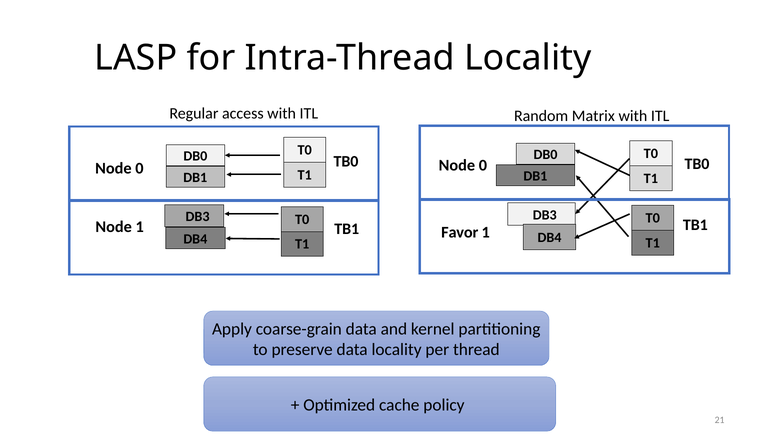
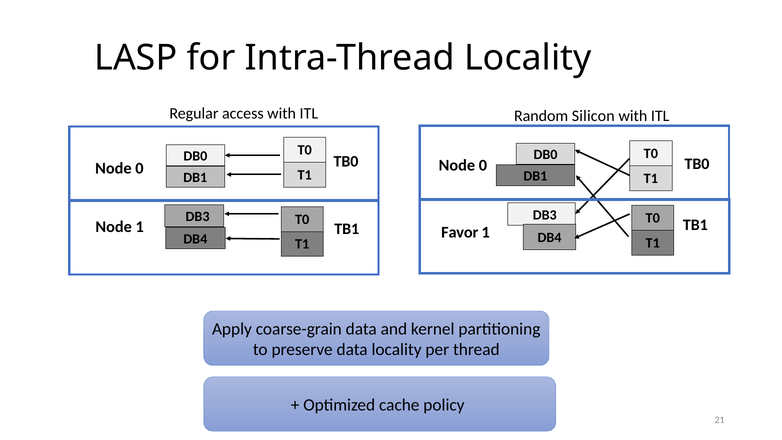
Matrix: Matrix -> Silicon
